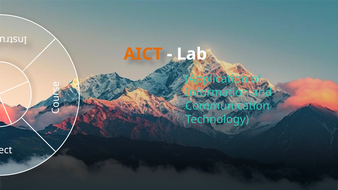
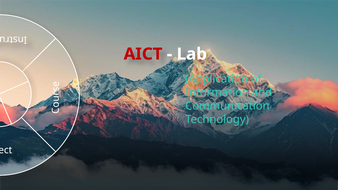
AICT colour: orange -> red
